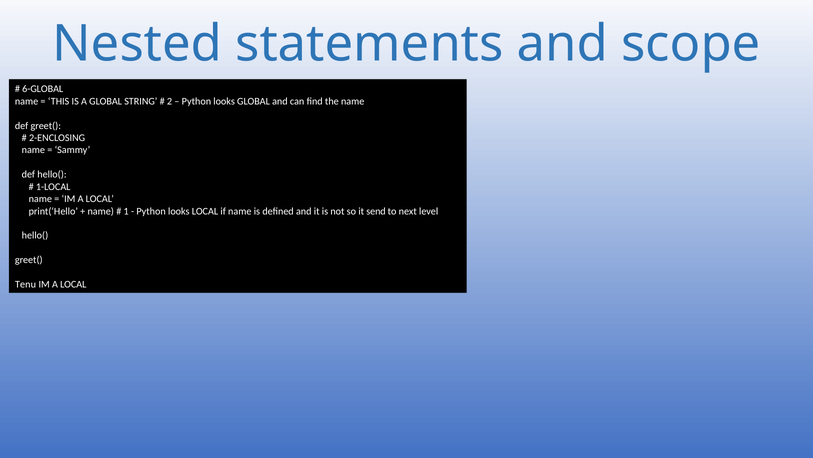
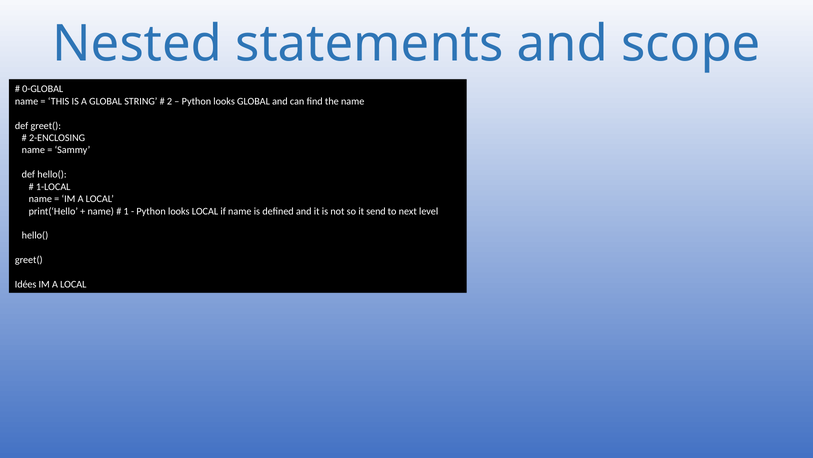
6-GLOBAL: 6-GLOBAL -> 0-GLOBAL
Tenu: Tenu -> Idées
